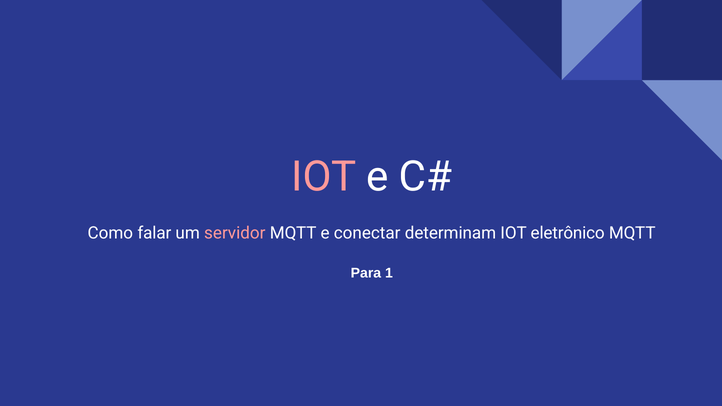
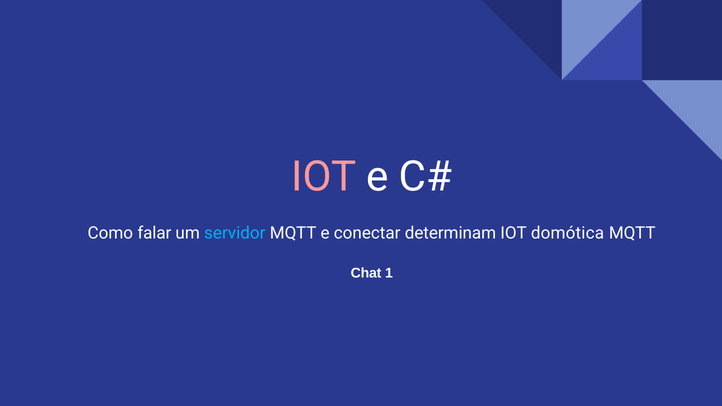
servidor colour: pink -> light blue
eletrônico: eletrônico -> domótica
Para: Para -> Chat
